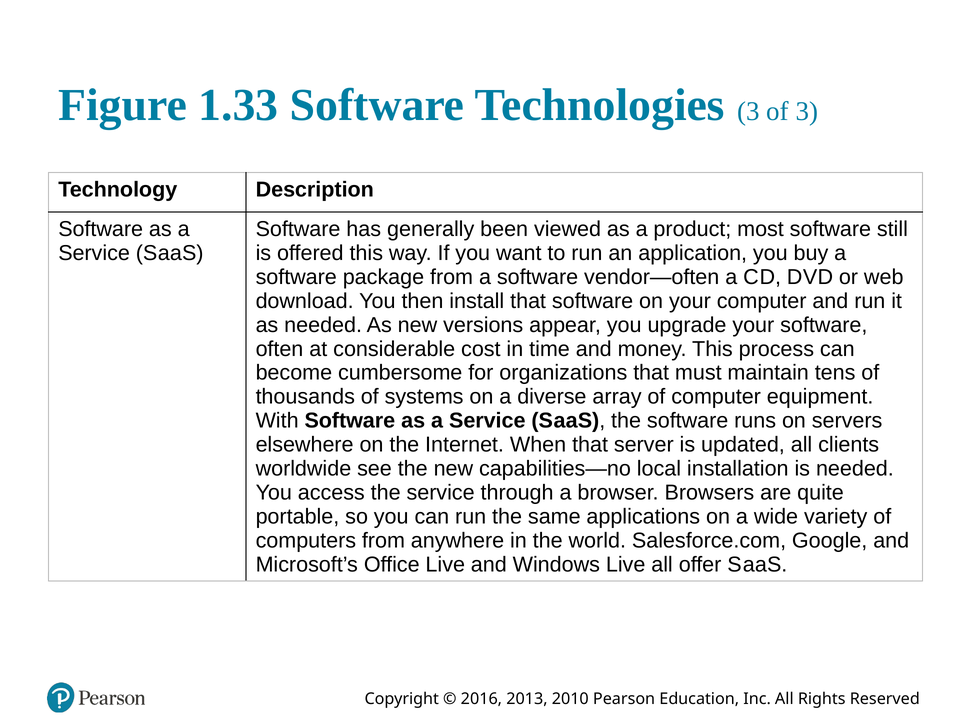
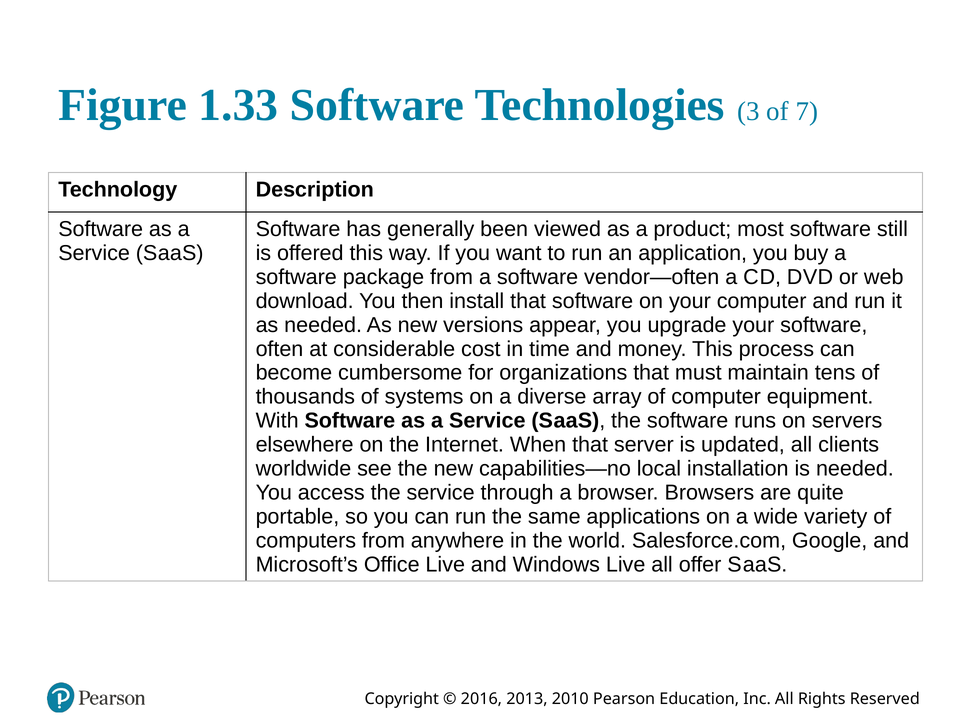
of 3: 3 -> 7
